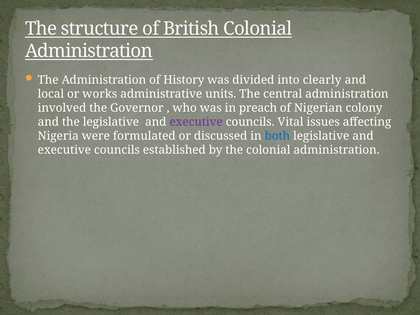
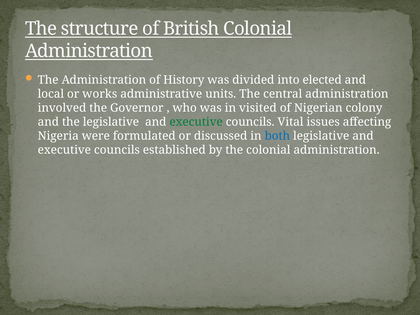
clearly: clearly -> elected
preach: preach -> visited
executive at (196, 122) colour: purple -> green
